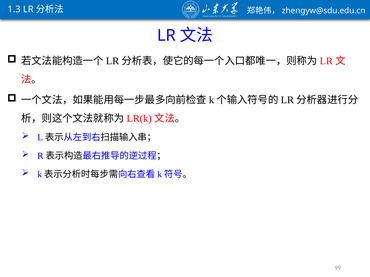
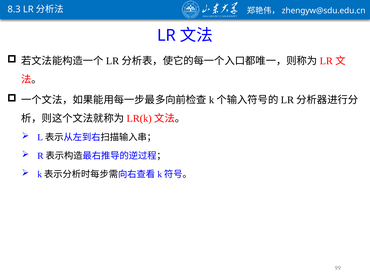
1.3: 1.3 -> 8.3
